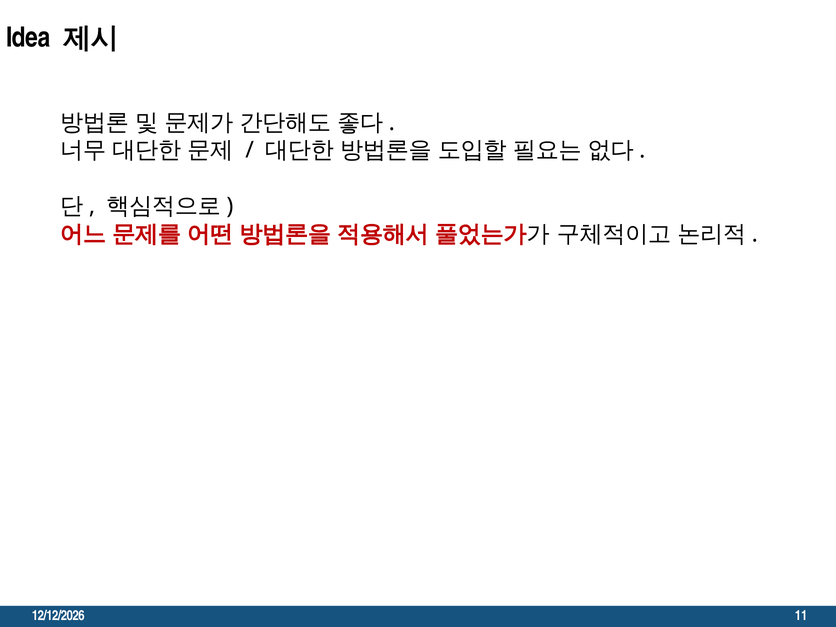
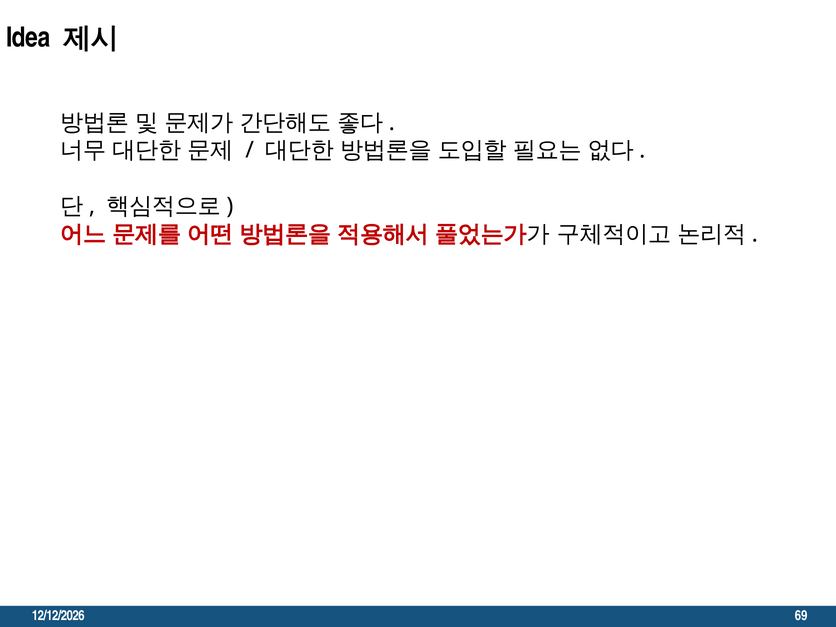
11: 11 -> 69
